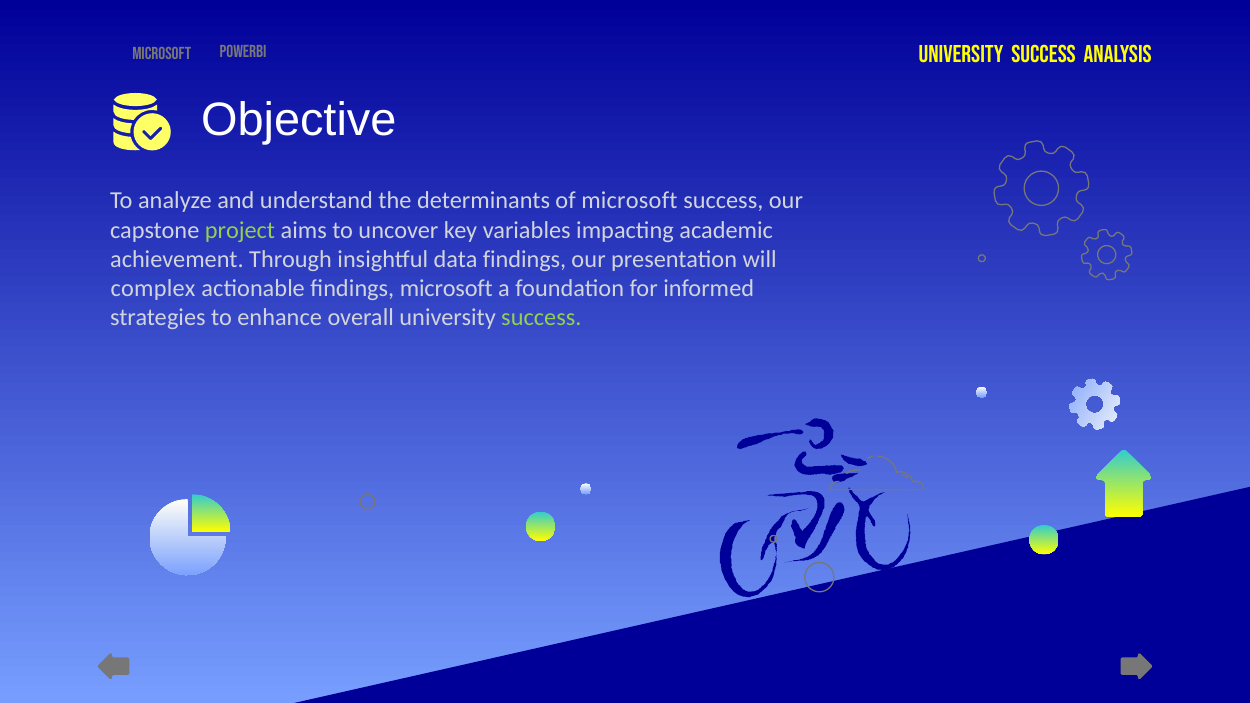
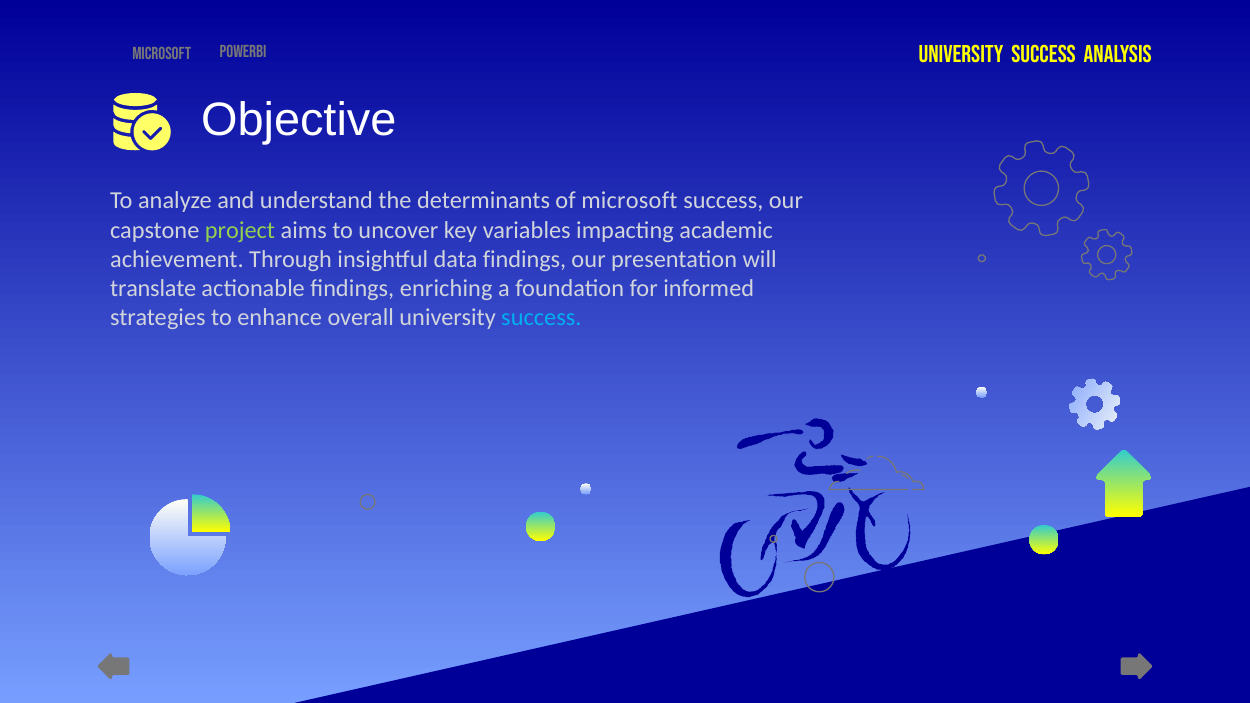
complex: complex -> translate
findings microsoft: microsoft -> enriching
success at (541, 318) colour: light green -> light blue
